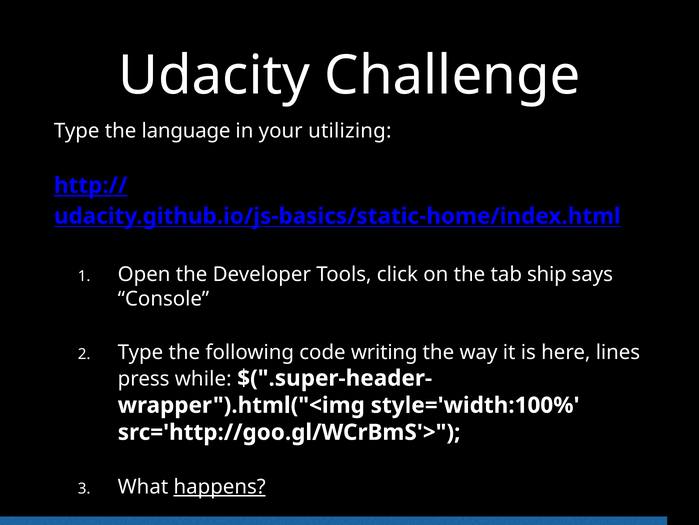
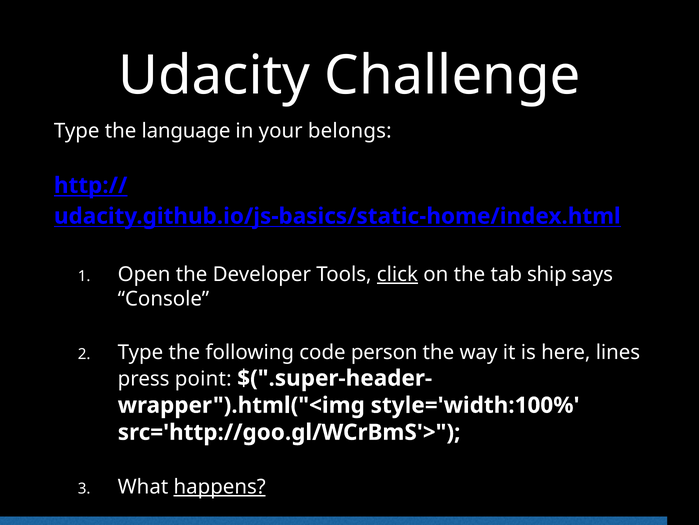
utilizing: utilizing -> belongs
click underline: none -> present
writing: writing -> person
while: while -> point
